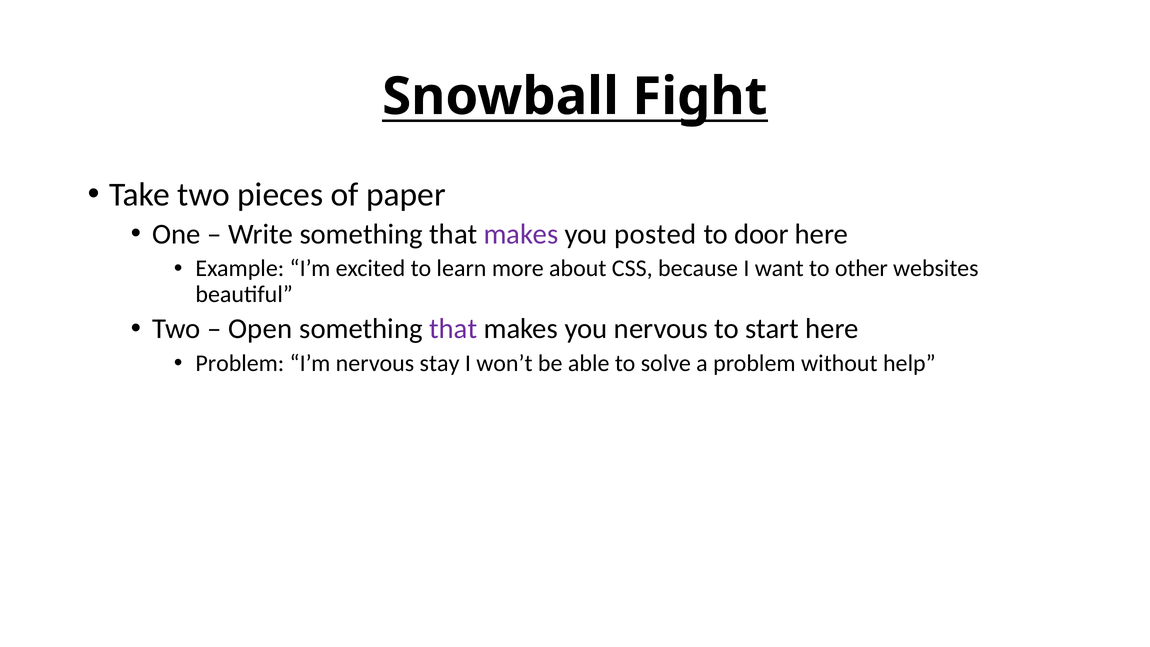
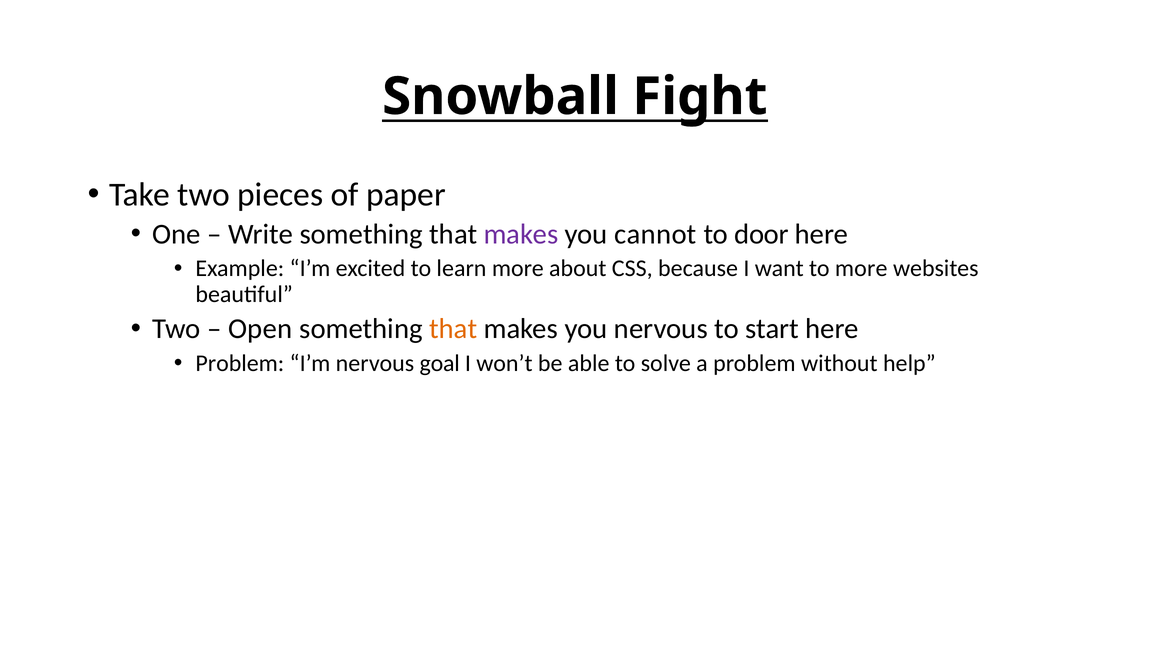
posted: posted -> cannot
to other: other -> more
that at (453, 329) colour: purple -> orange
stay: stay -> goal
